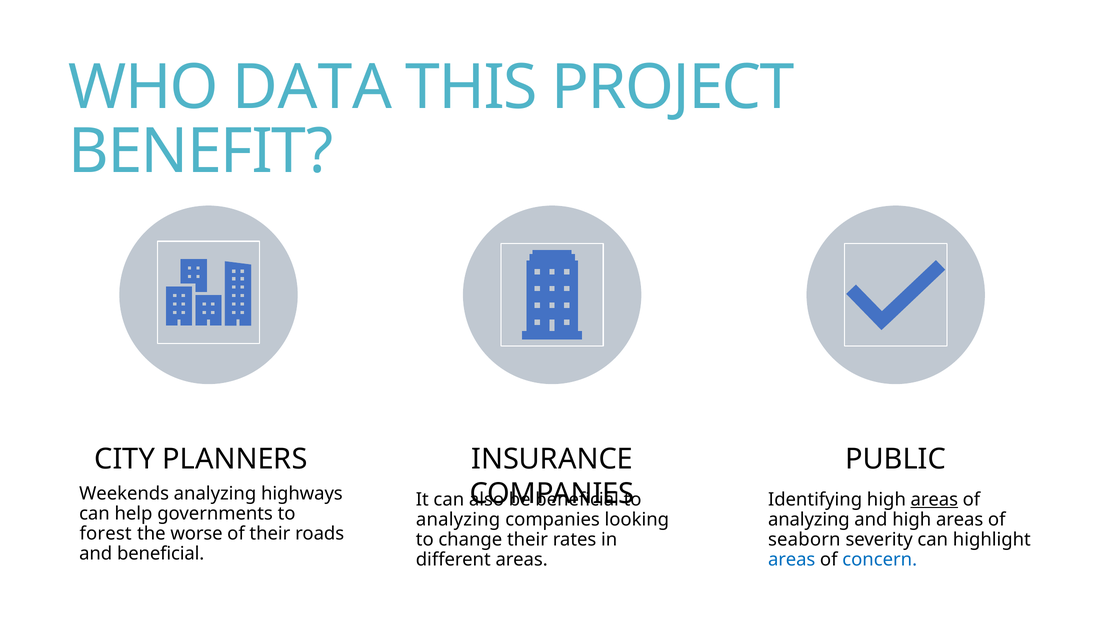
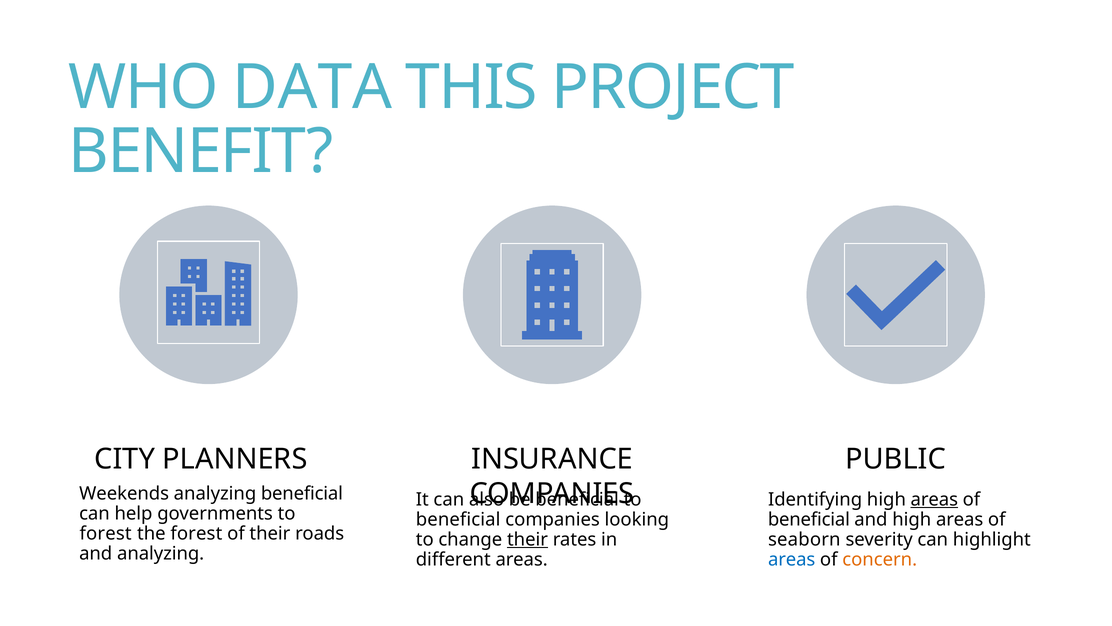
analyzing highways: highways -> beneficial
analyzing at (458, 519): analyzing -> beneficial
analyzing at (809, 519): analyzing -> beneficial
the worse: worse -> forest
their at (528, 539) underline: none -> present
and beneficial: beneficial -> analyzing
concern colour: blue -> orange
